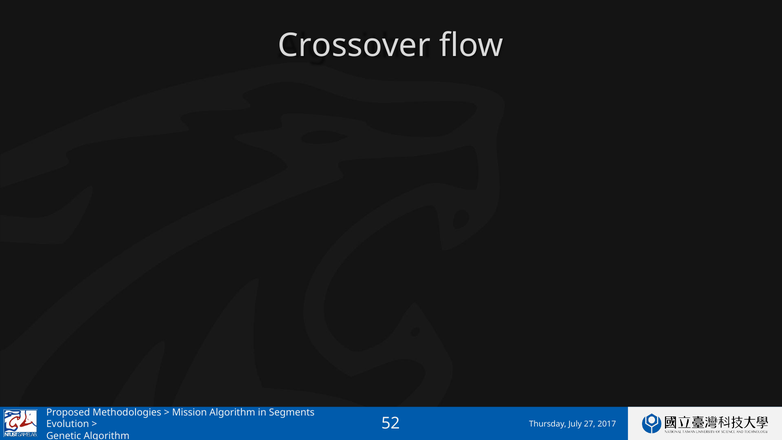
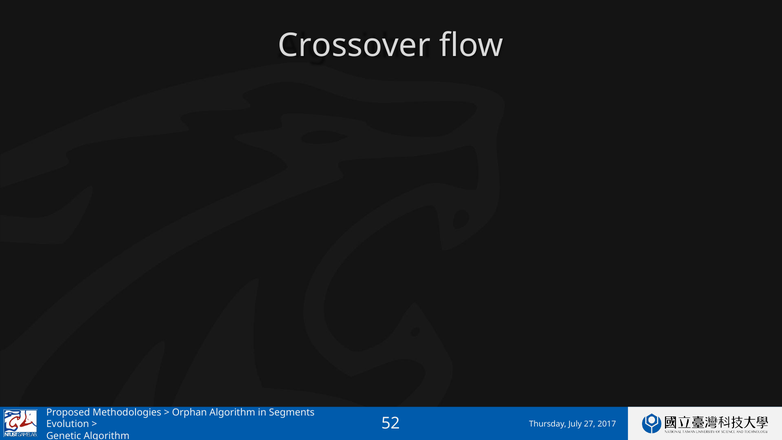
Mission: Mission -> Orphan
